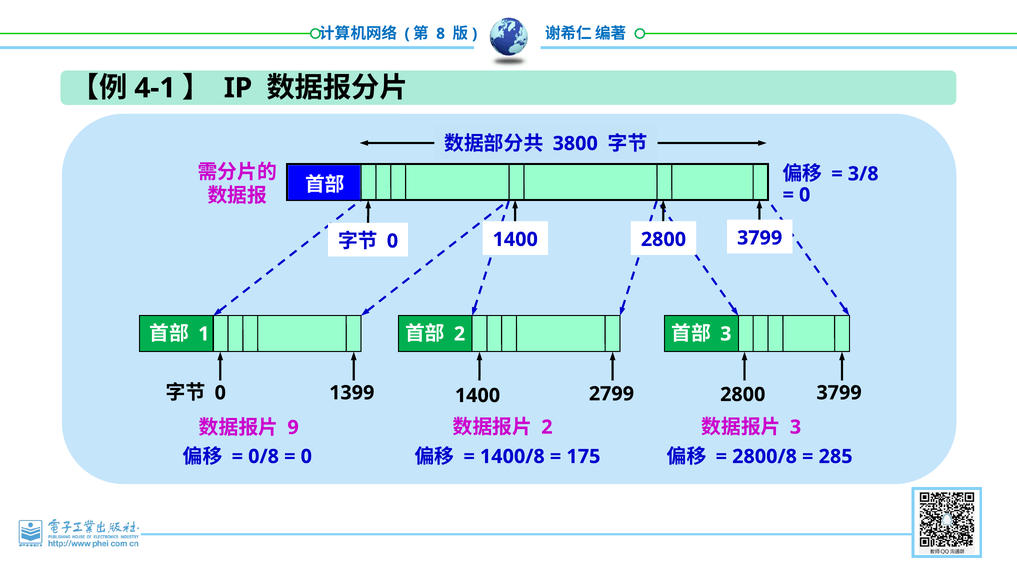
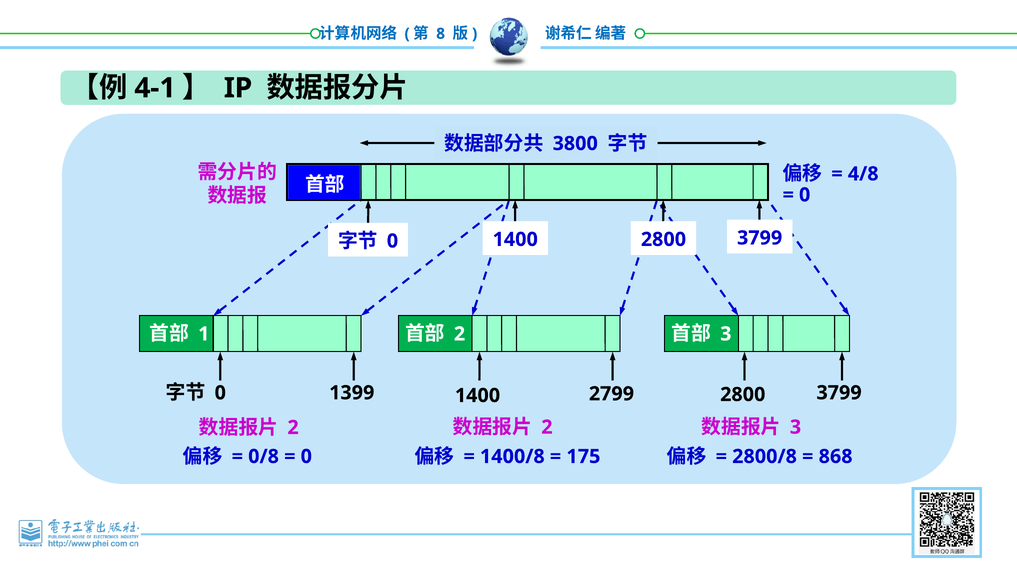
3/8: 3/8 -> 4/8
9 at (293, 428): 9 -> 2
285: 285 -> 868
